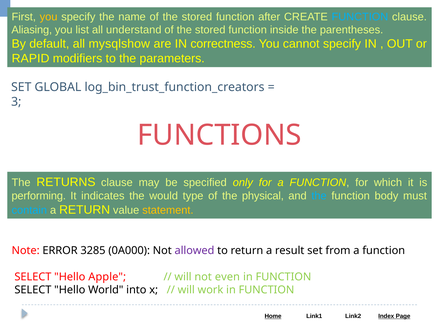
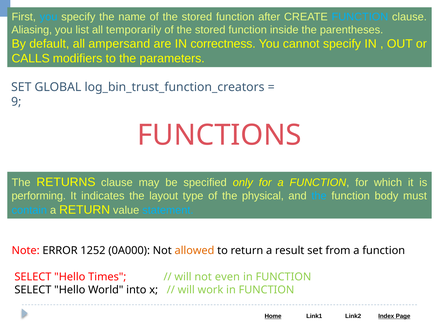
you at (49, 17) colour: yellow -> light blue
understand: understand -> temporarily
mysqlshow: mysqlshow -> ampersand
RAPID: RAPID -> CALLS
3: 3 -> 9
would: would -> layout
statement colour: yellow -> light blue
3285: 3285 -> 1252
allowed colour: purple -> orange
Apple: Apple -> Times
